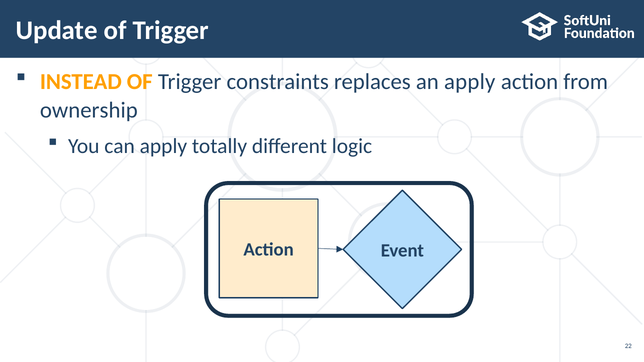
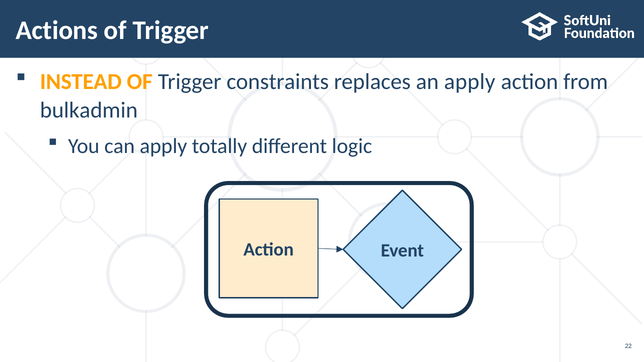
Update: Update -> Actions
ownership: ownership -> bulkadmin
